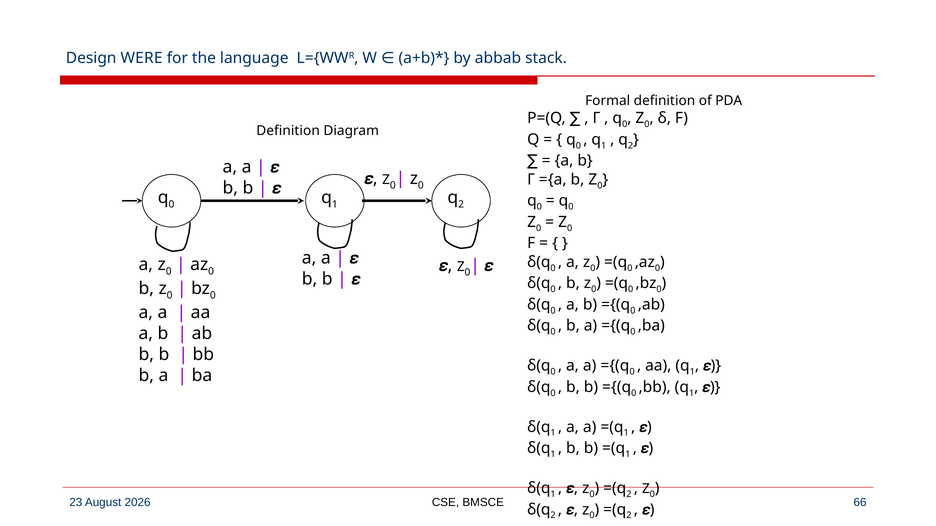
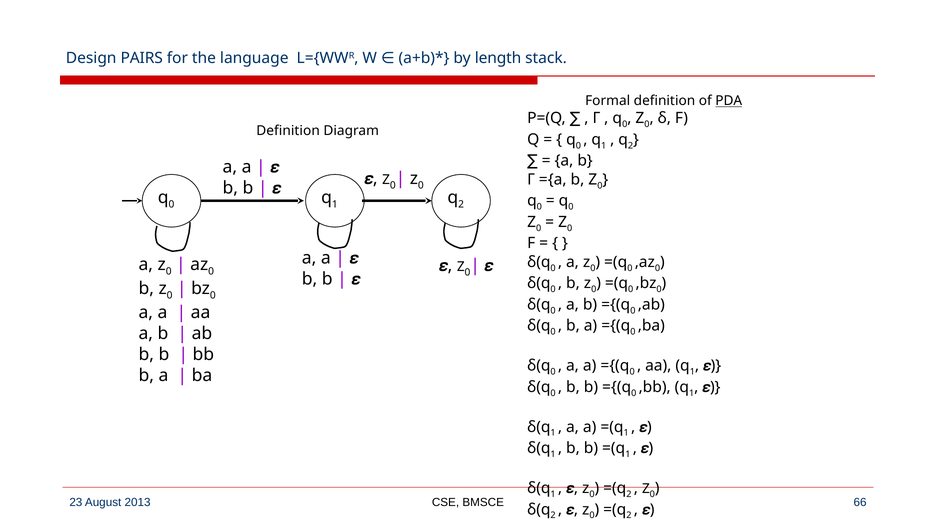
WERE: WERE -> PAIRS
abbab: abbab -> length
PDA underline: none -> present
2026: 2026 -> 2013
